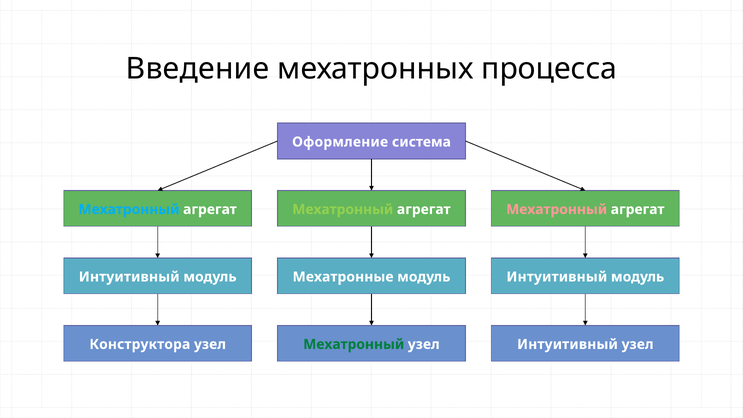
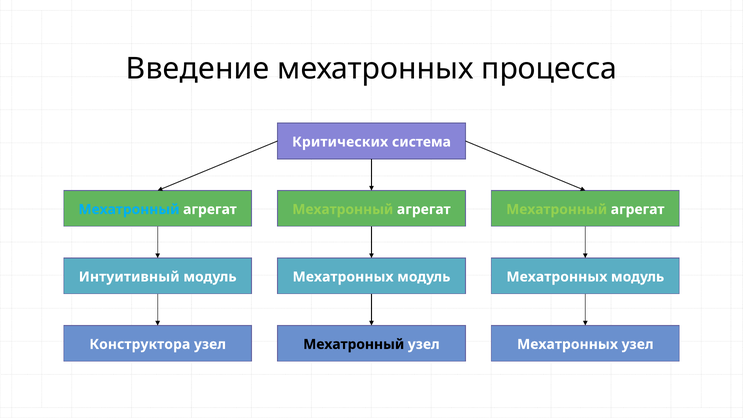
Оформление: Оформление -> Критических
Мехатронный at (557, 209) colour: pink -> light green
Мехатронные at (343, 277): Мехатронные -> Мехатронных
Интуитивный at (557, 277): Интуитивный -> Мехатронных
Мехатронный at (354, 344) colour: green -> black
узел Интуитивный: Интуитивный -> Мехатронных
